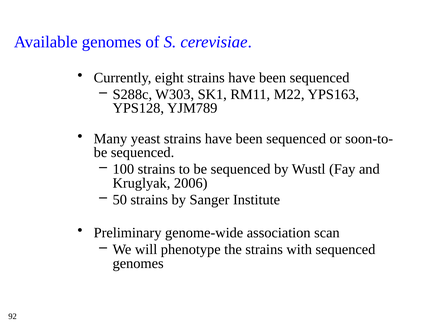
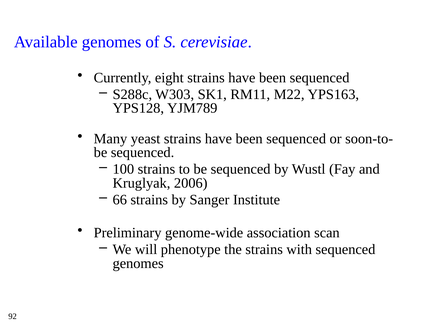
50: 50 -> 66
